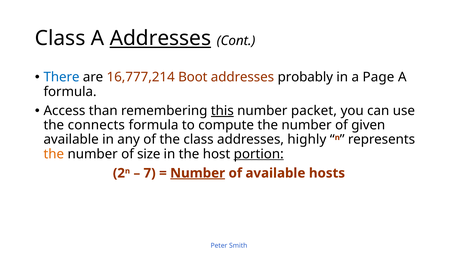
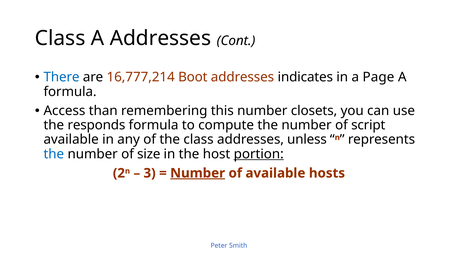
Addresses at (160, 38) underline: present -> none
probably: probably -> indicates
this underline: present -> none
packet: packet -> closets
connects: connects -> responds
given: given -> script
highly: highly -> unless
the at (54, 154) colour: orange -> blue
7: 7 -> 3
